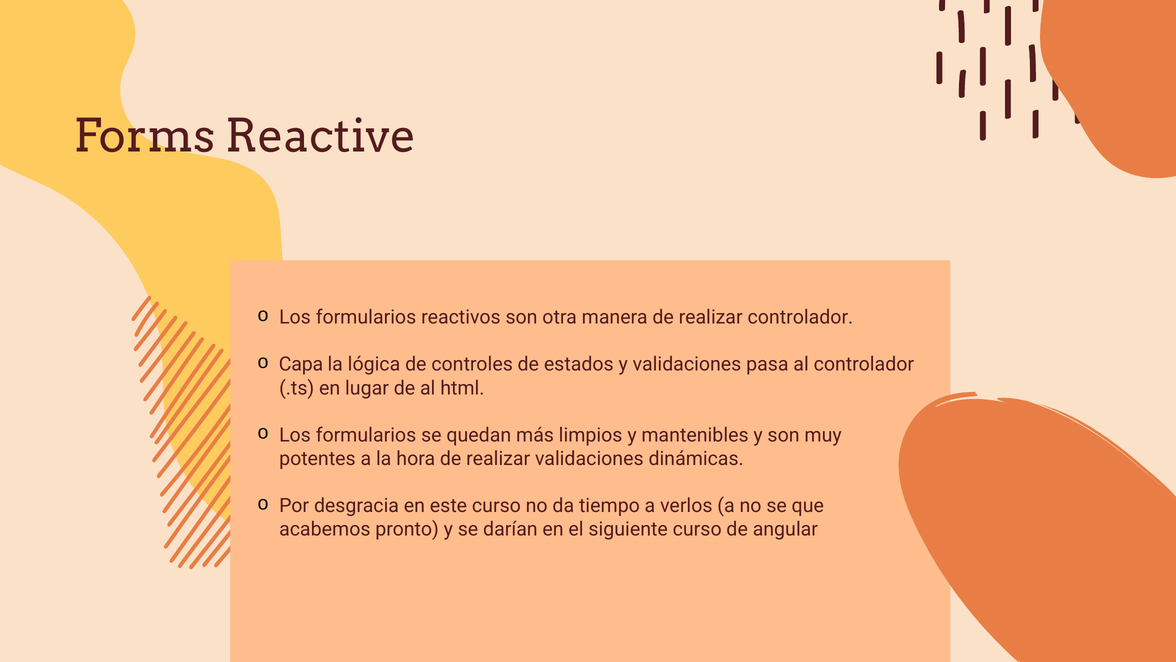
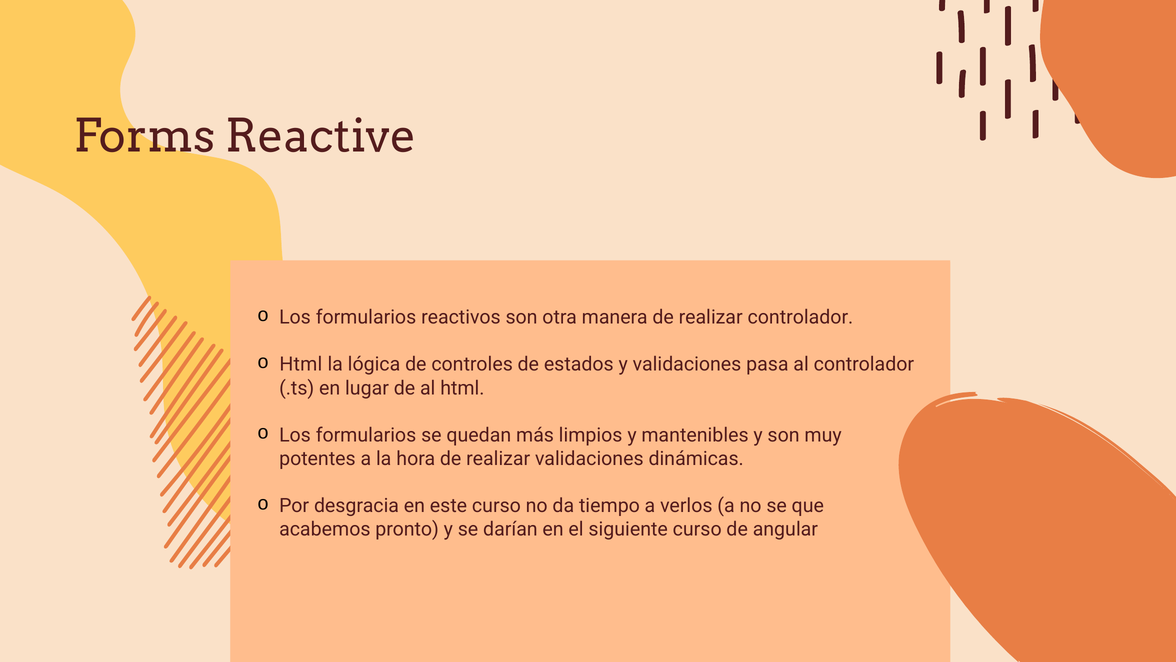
Capa at (301, 364): Capa -> Html
